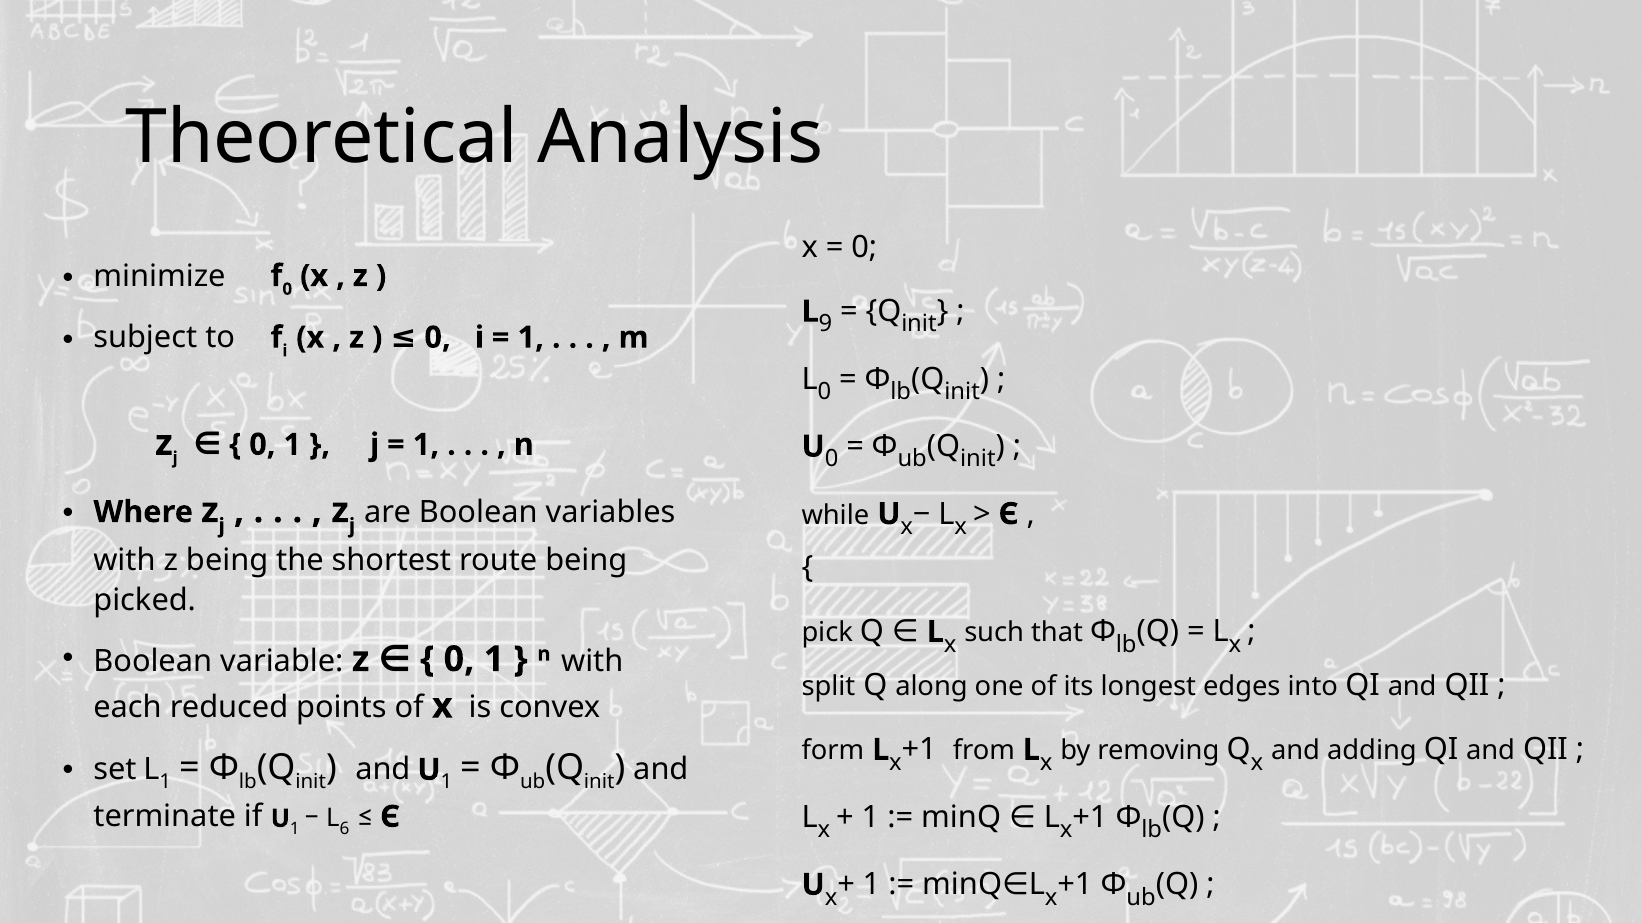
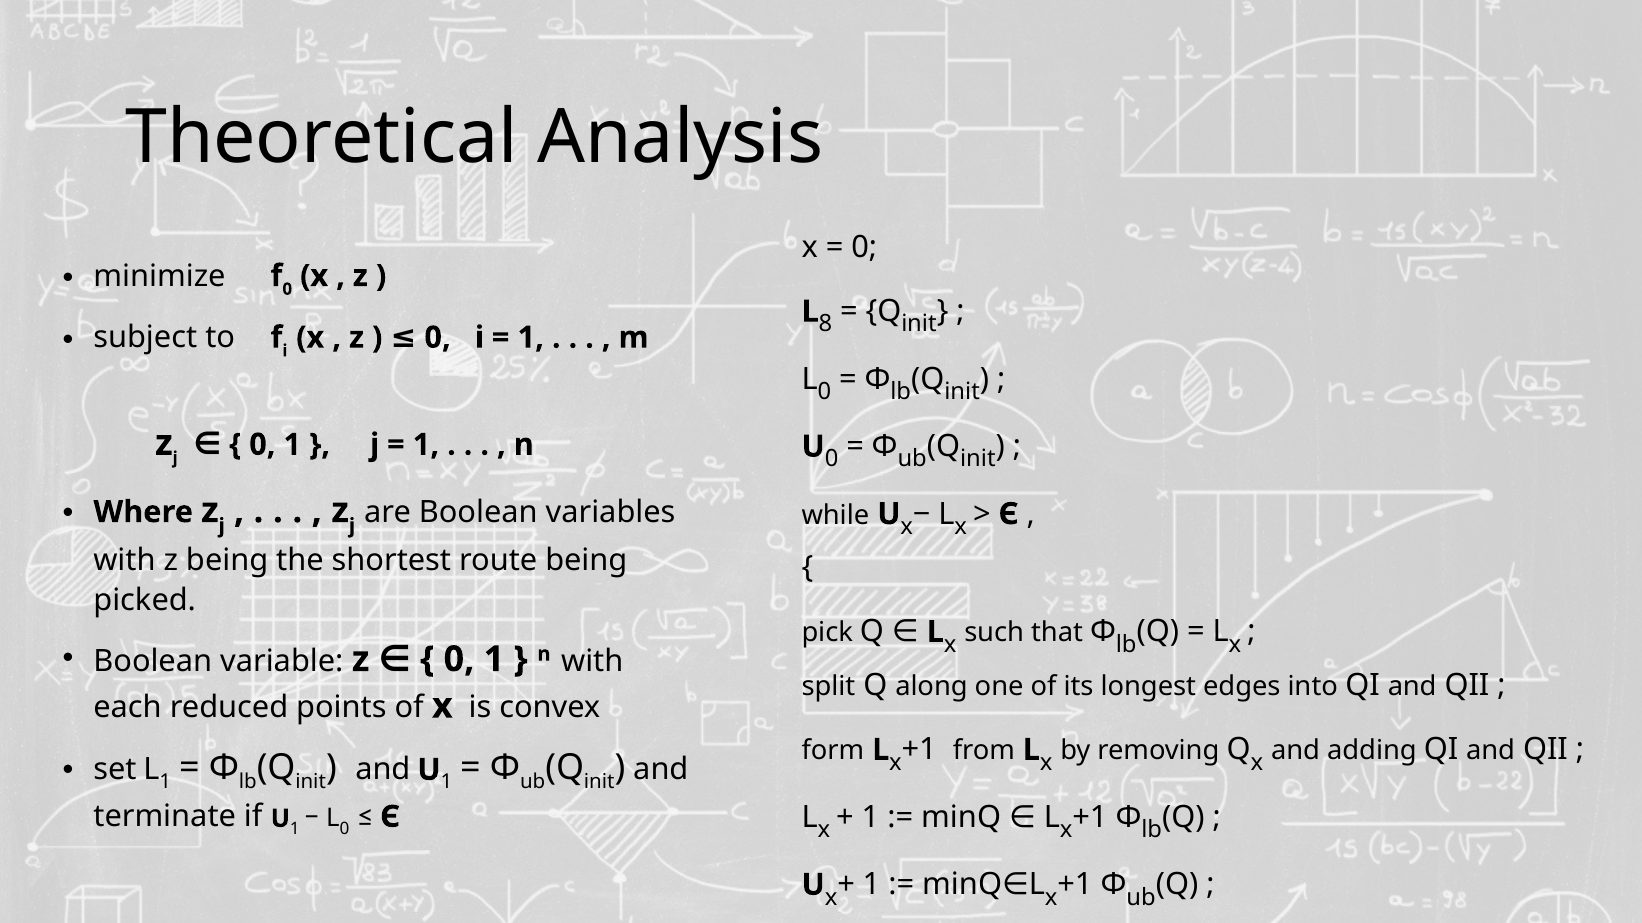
9: 9 -> 8
6 at (344, 829): 6 -> 0
